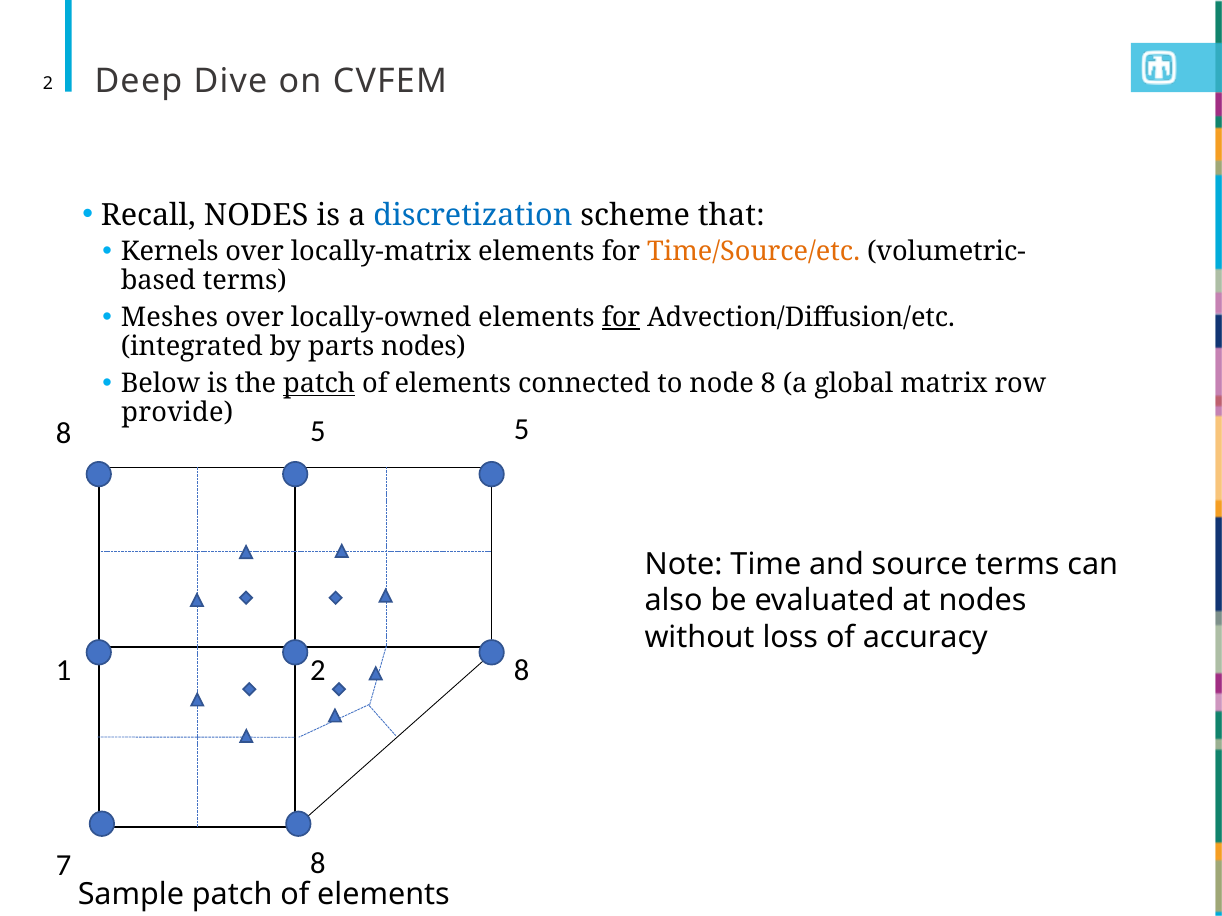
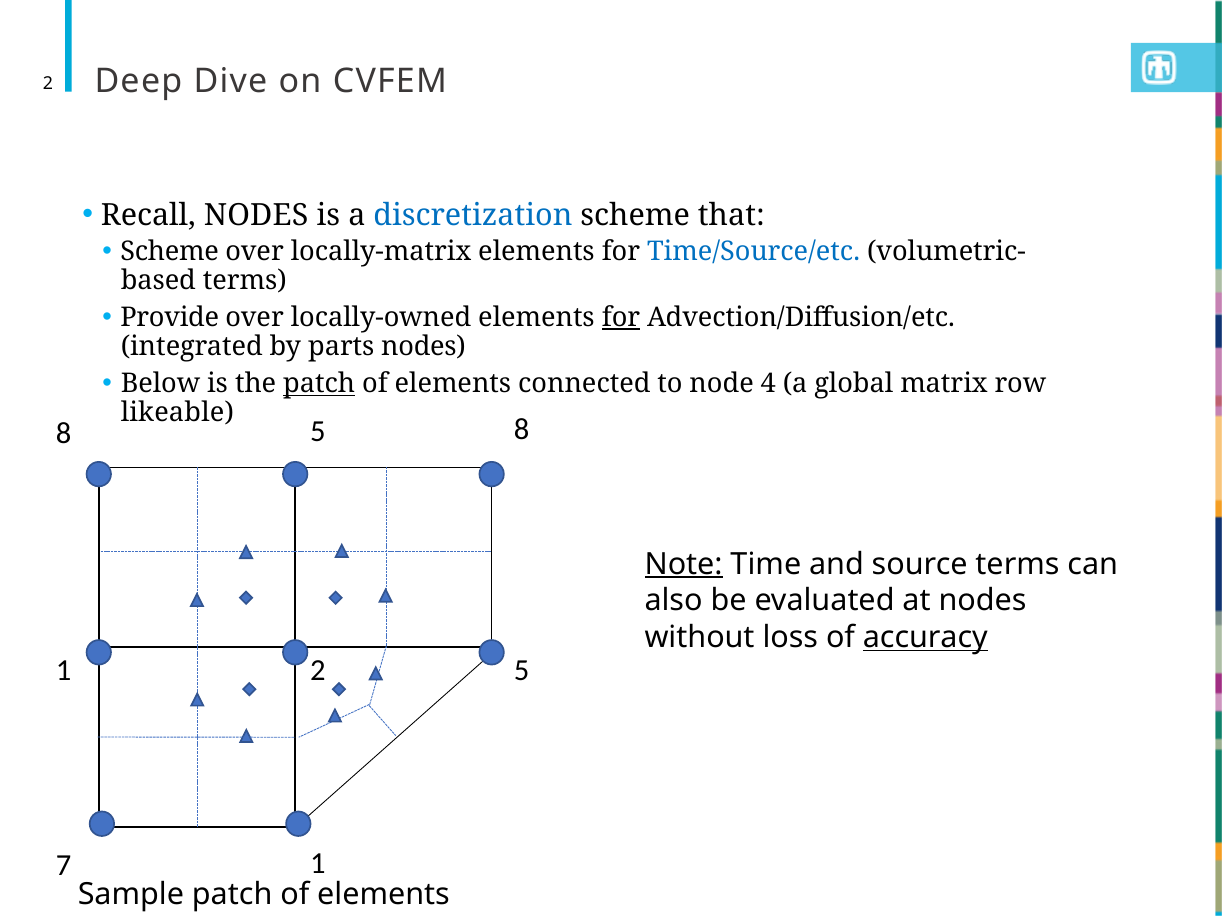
Kernels at (170, 251): Kernels -> Scheme
Time/Source/etc colour: orange -> blue
Meshes: Meshes -> Provide
node 8: 8 -> 4
provide: provide -> likeable
5 5: 5 -> 8
Note underline: none -> present
accuracy underline: none -> present
2 8: 8 -> 5
7 8: 8 -> 1
